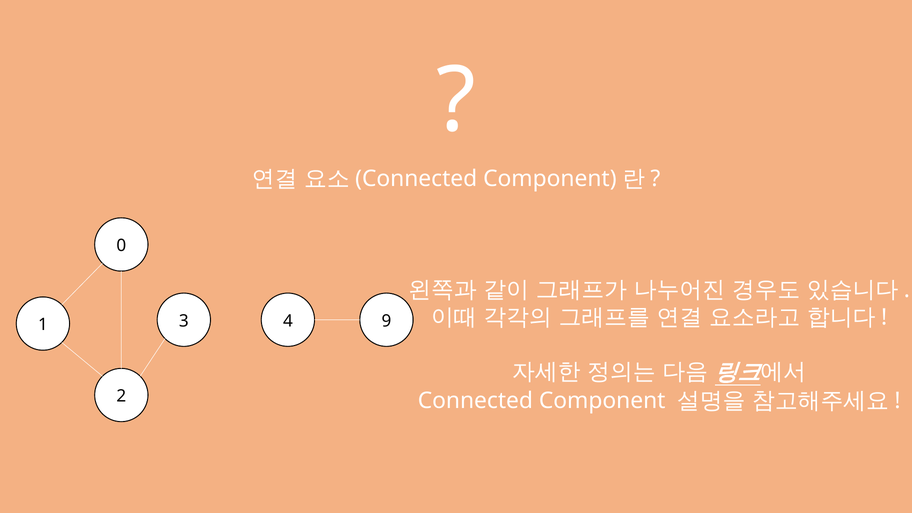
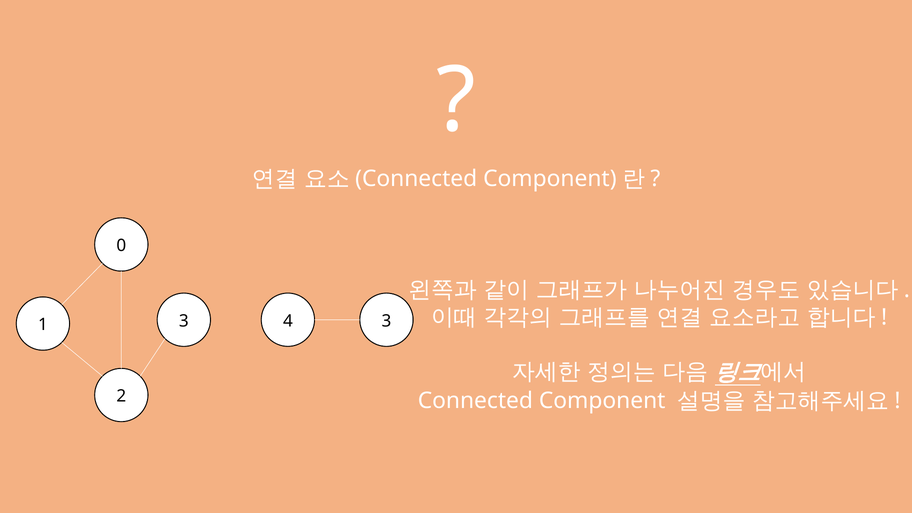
4 9: 9 -> 3
